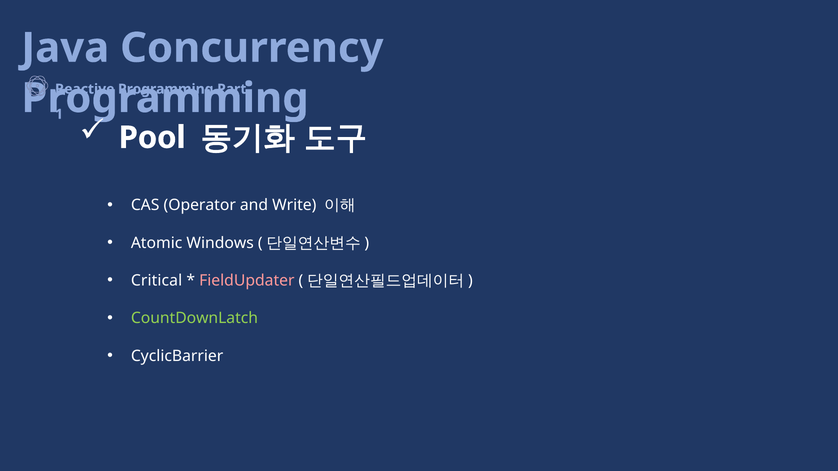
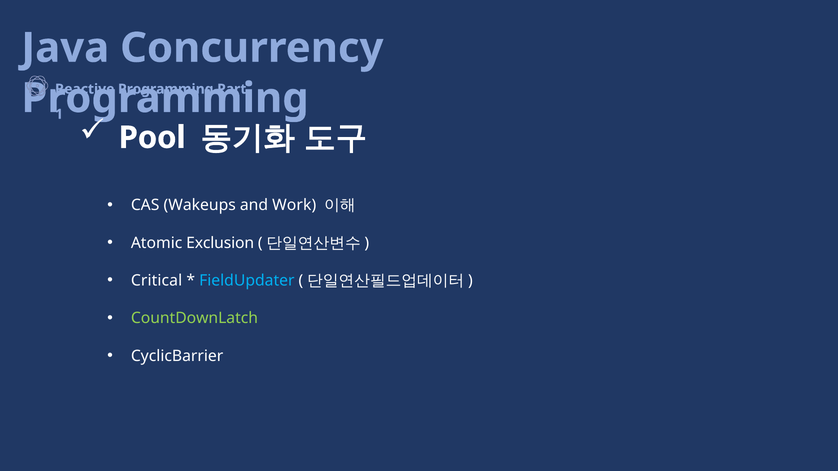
Operator: Operator -> Wakeups
Write: Write -> Work
Windows: Windows -> Exclusion
FieldUpdater colour: pink -> light blue
